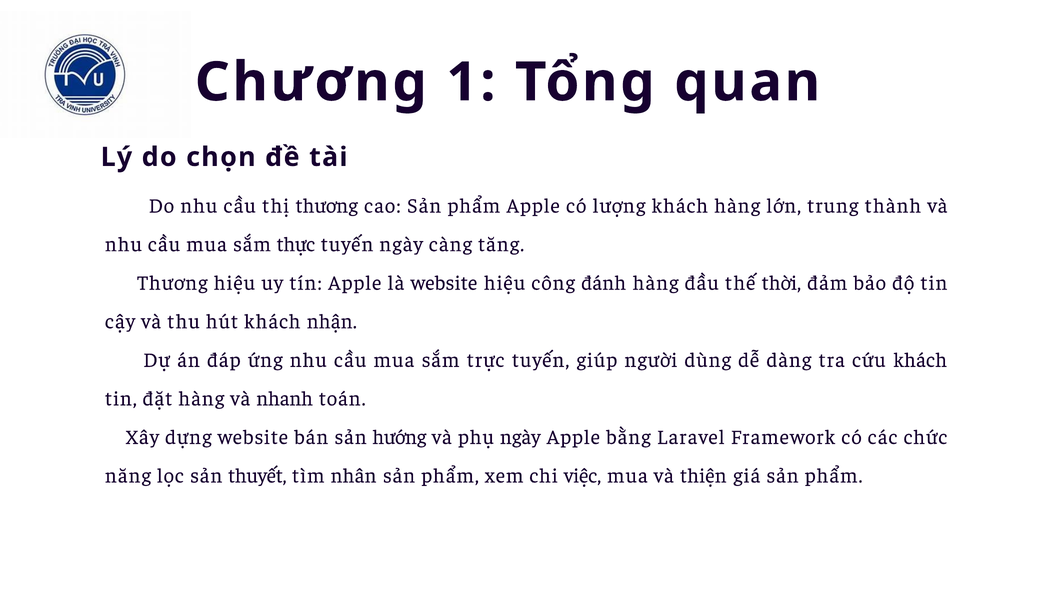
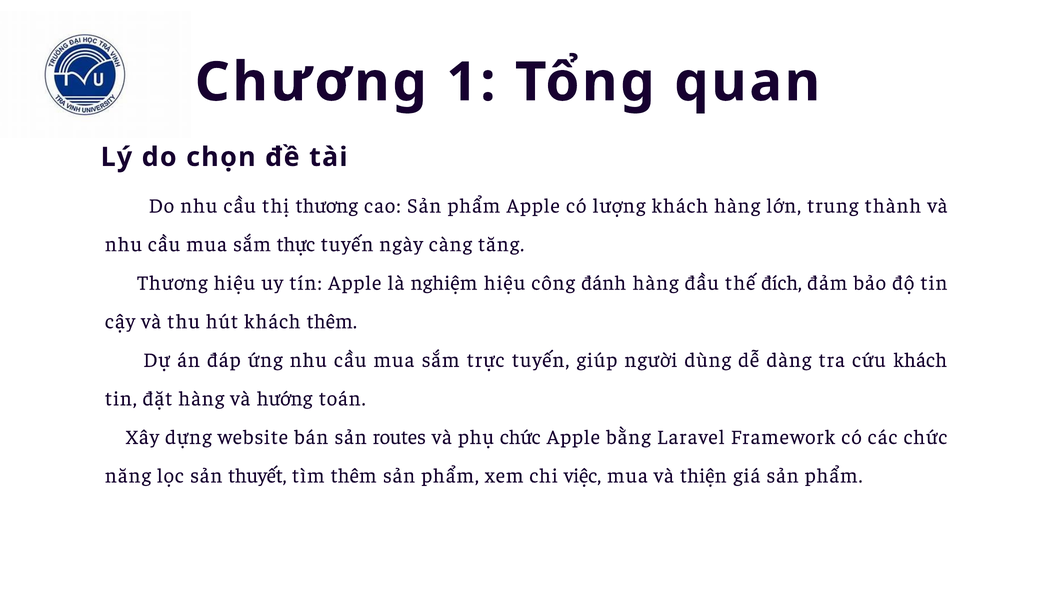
là website: website -> nghiệm
thời: thời -> đích
khách nhận: nhận -> thêm
nhanh: nhanh -> hướng
hướng: hướng -> routes
phụ ngày: ngày -> chức
tìm nhân: nhân -> thêm
